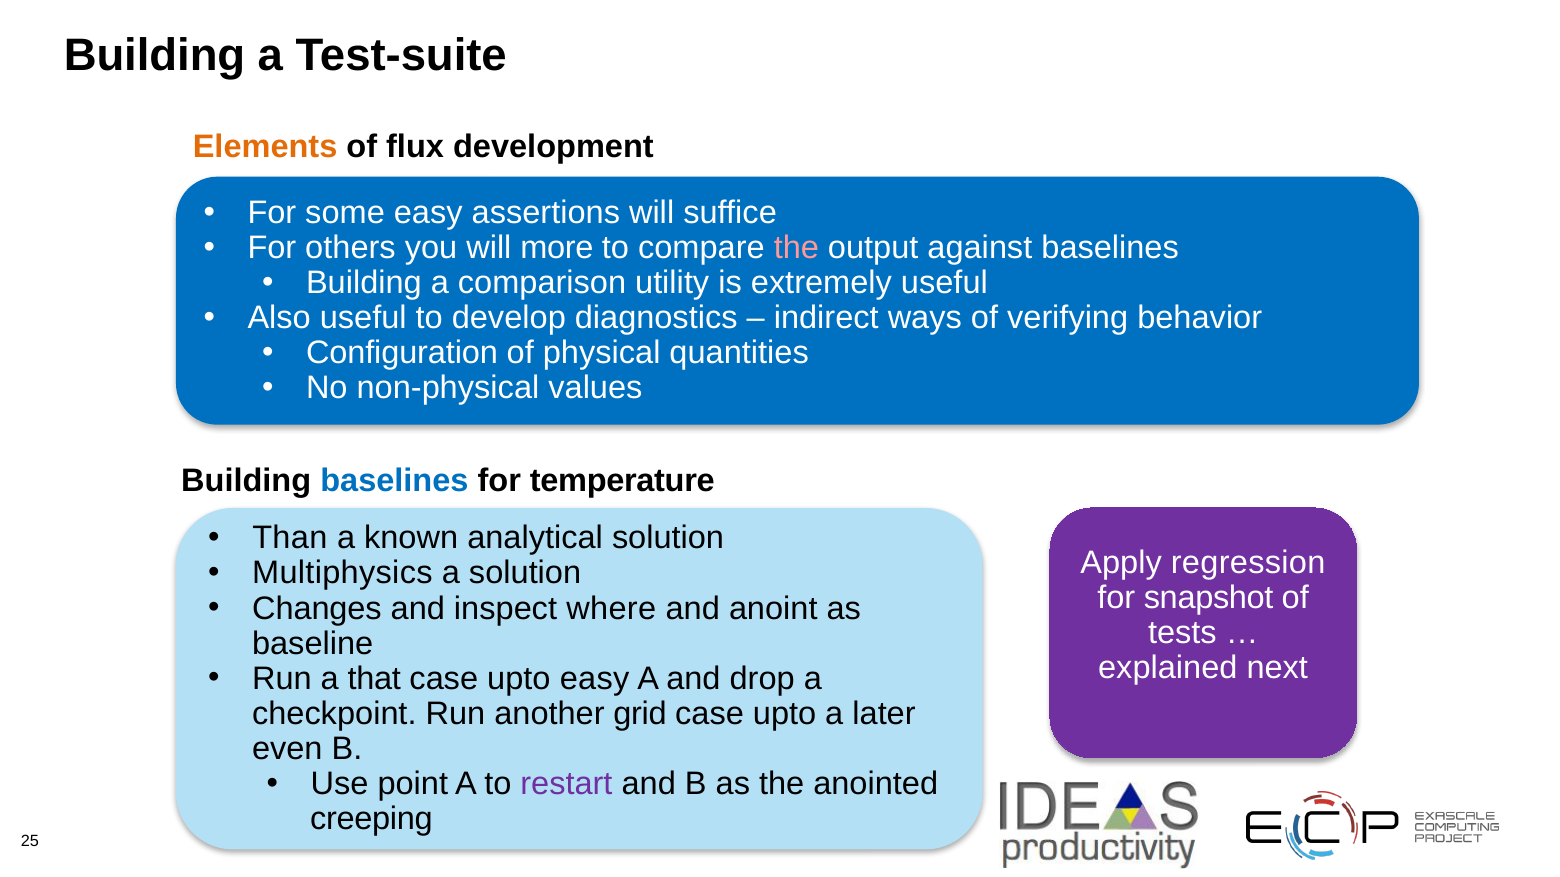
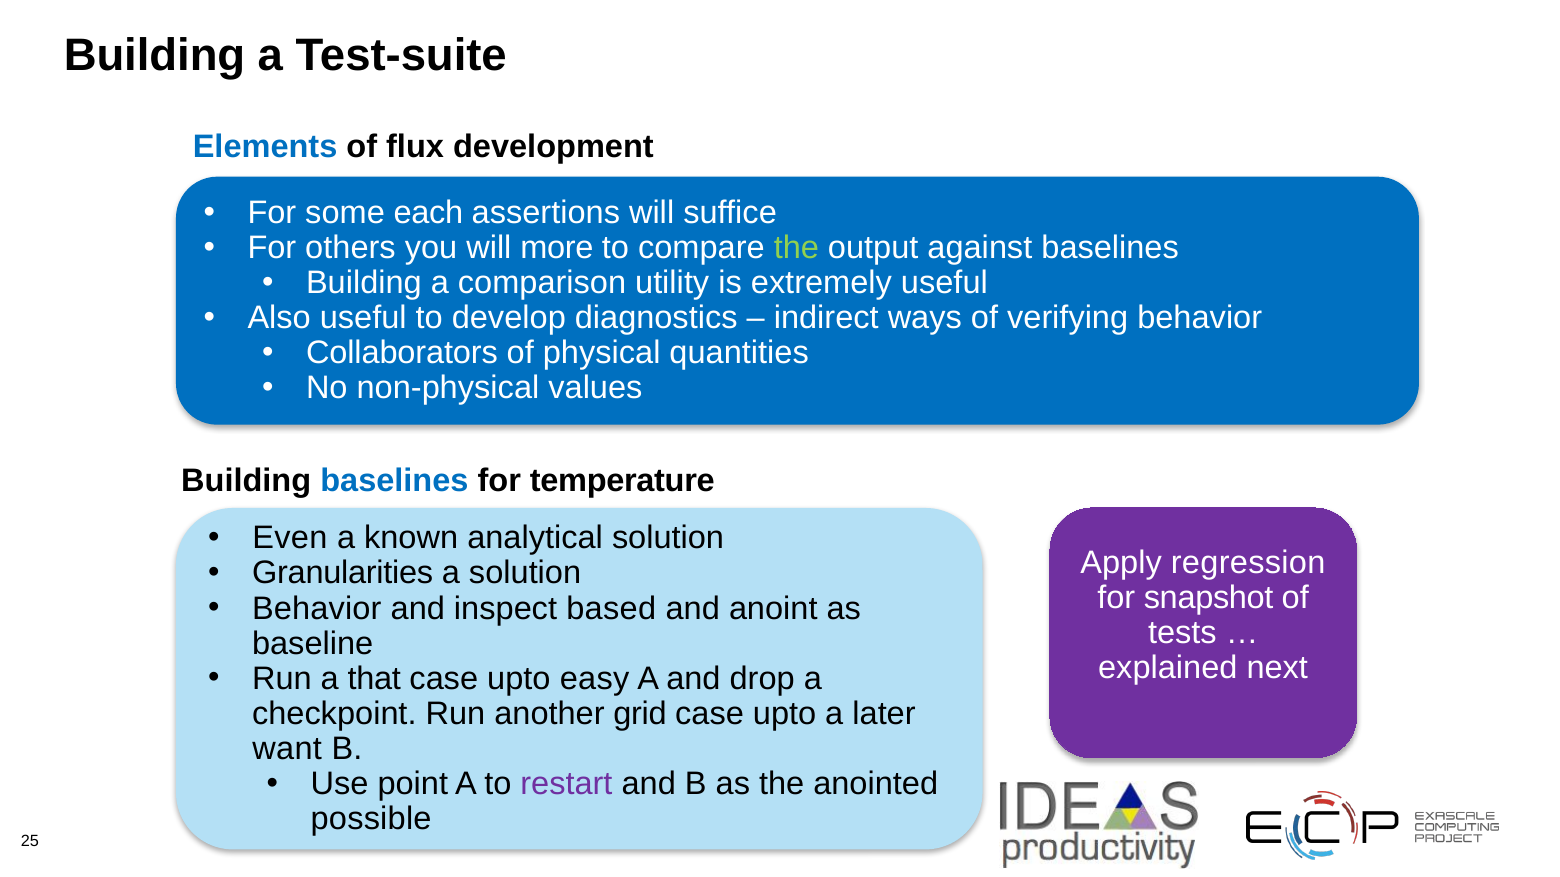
Elements colour: orange -> blue
some easy: easy -> each
the at (796, 248) colour: pink -> light green
Configuration: Configuration -> Collaborators
Than: Than -> Even
Multiphysics: Multiphysics -> Granularities
Changes at (317, 609): Changes -> Behavior
where: where -> based
even: even -> want
creeping: creeping -> possible
